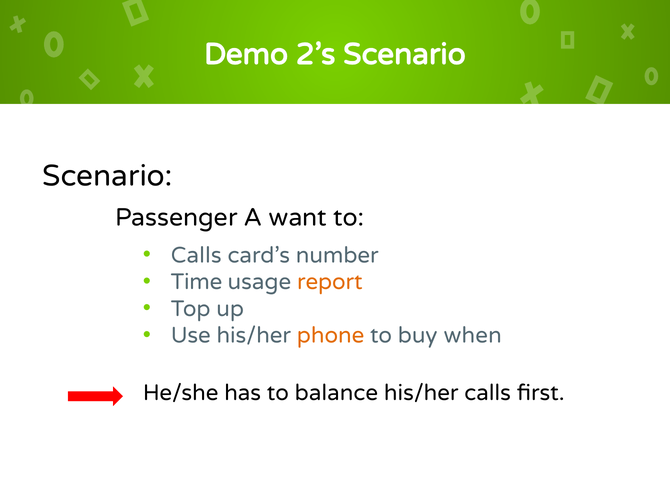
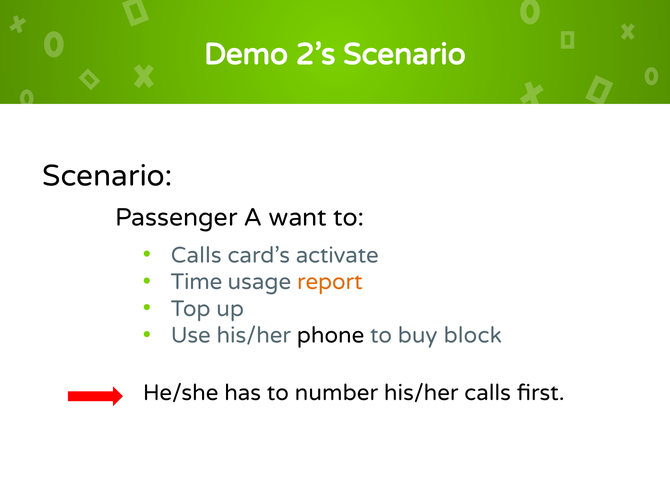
number: number -> activate
phone colour: orange -> black
when: when -> block
balance: balance -> number
